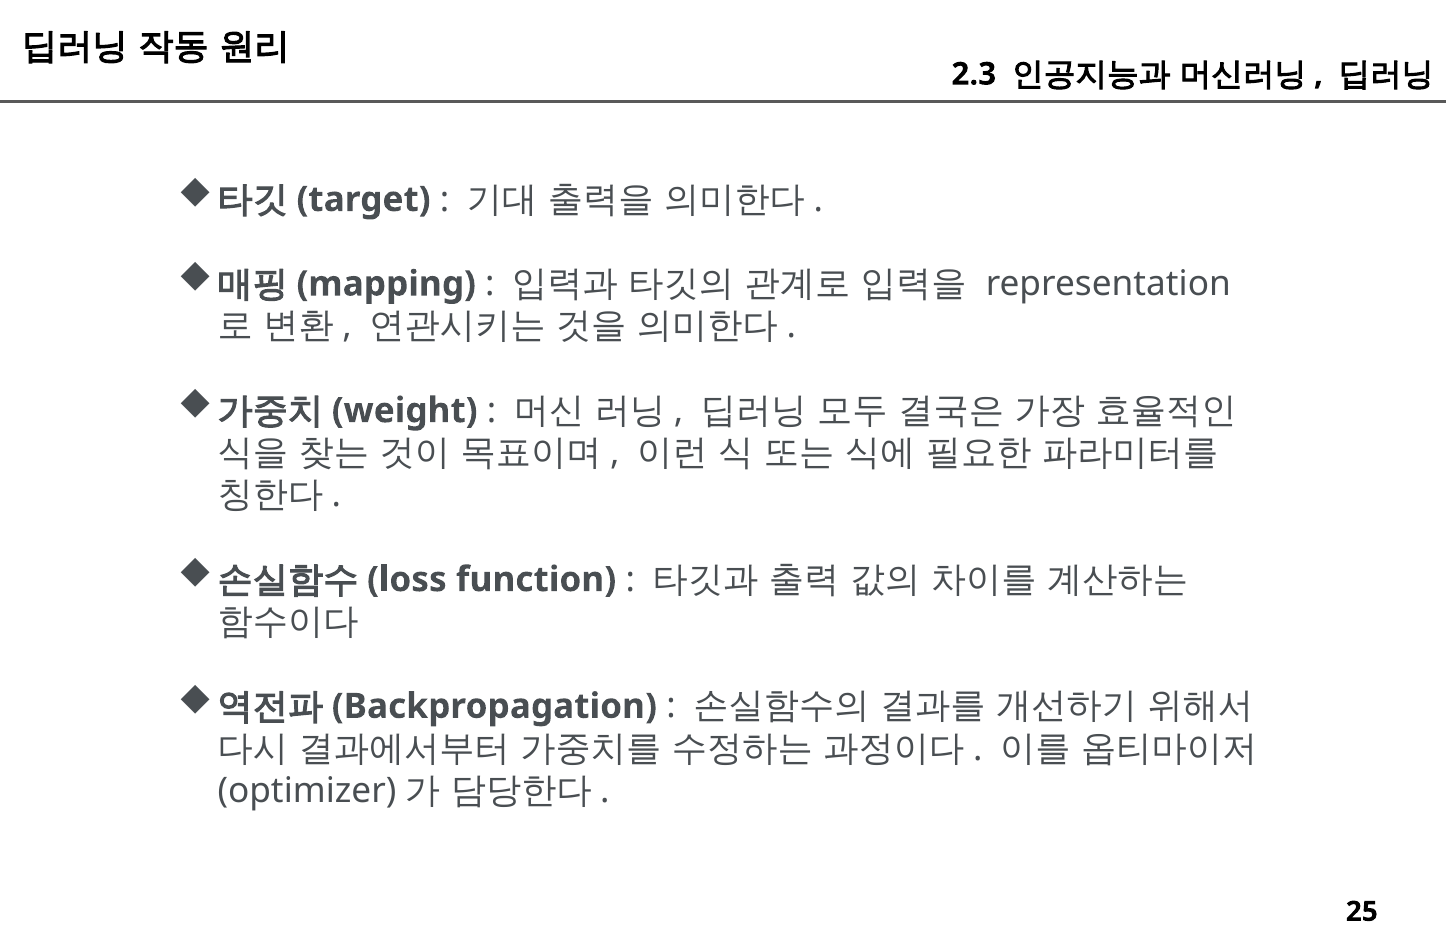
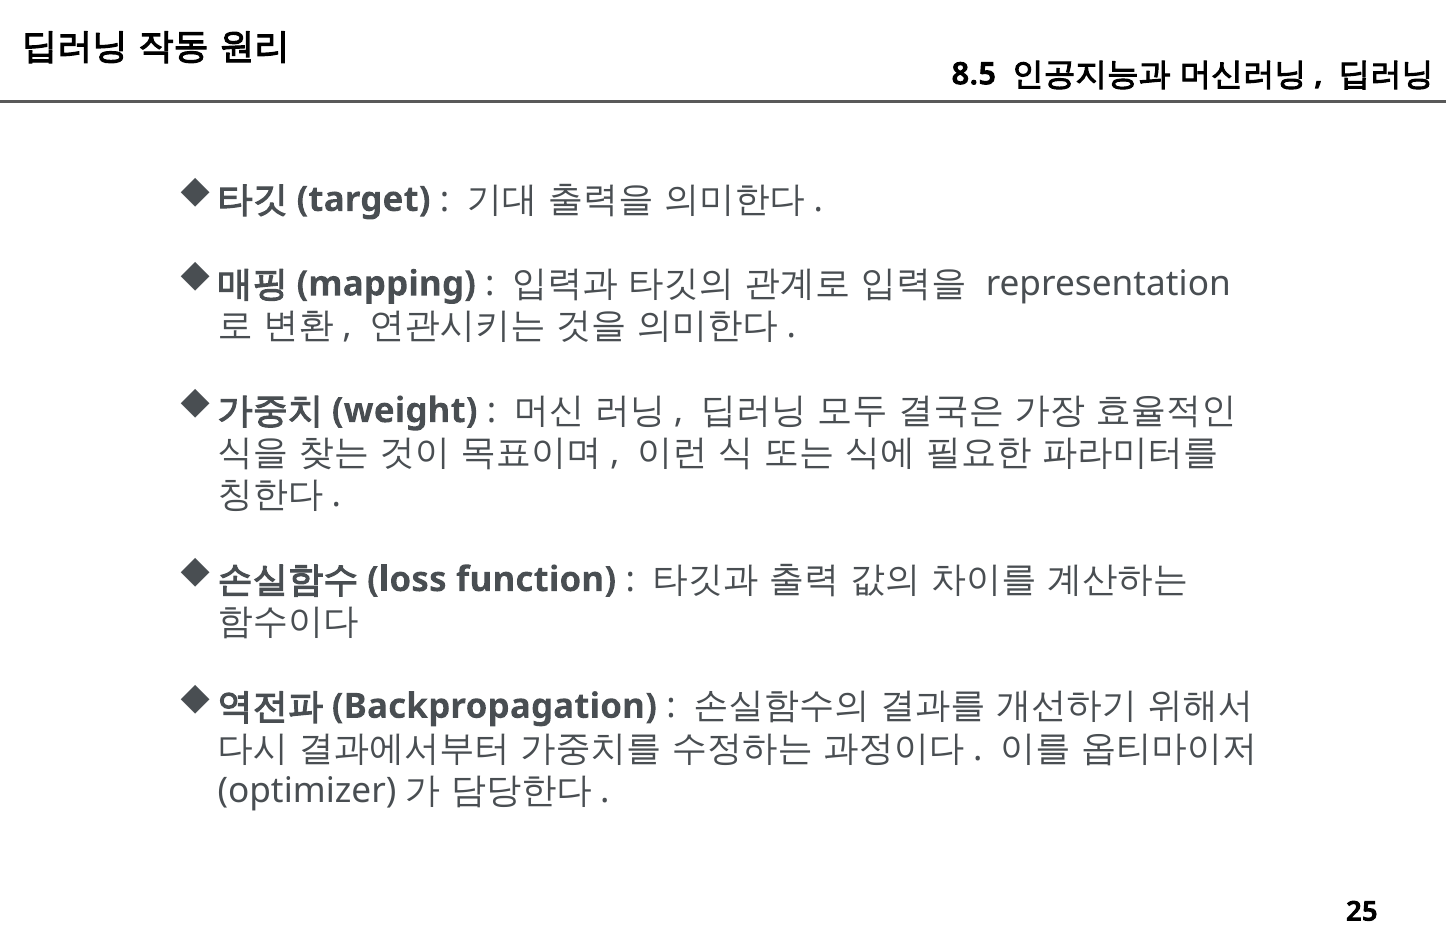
2.3: 2.3 -> 8.5
